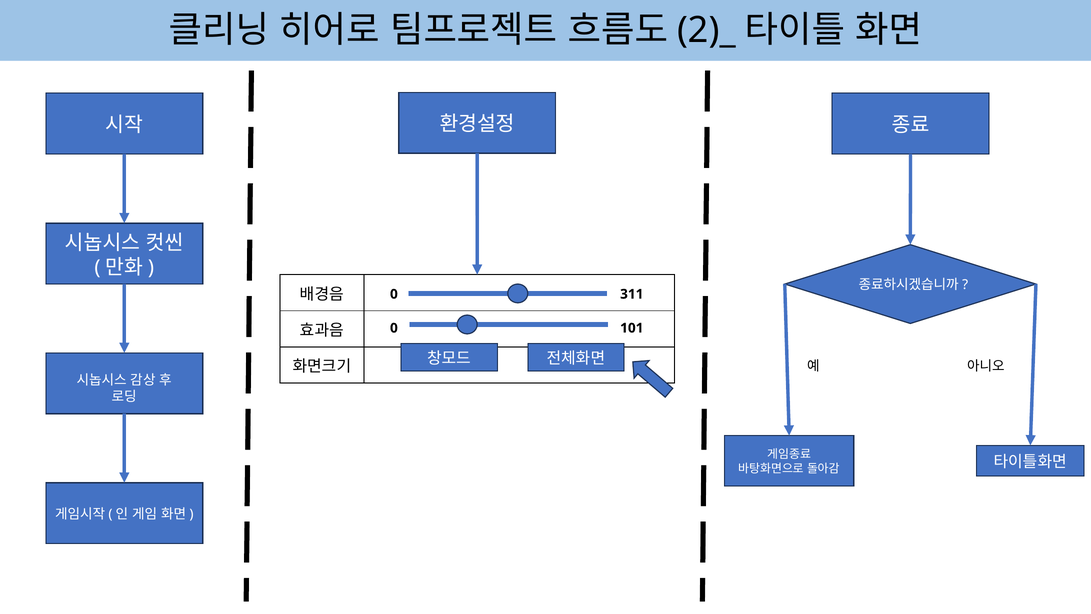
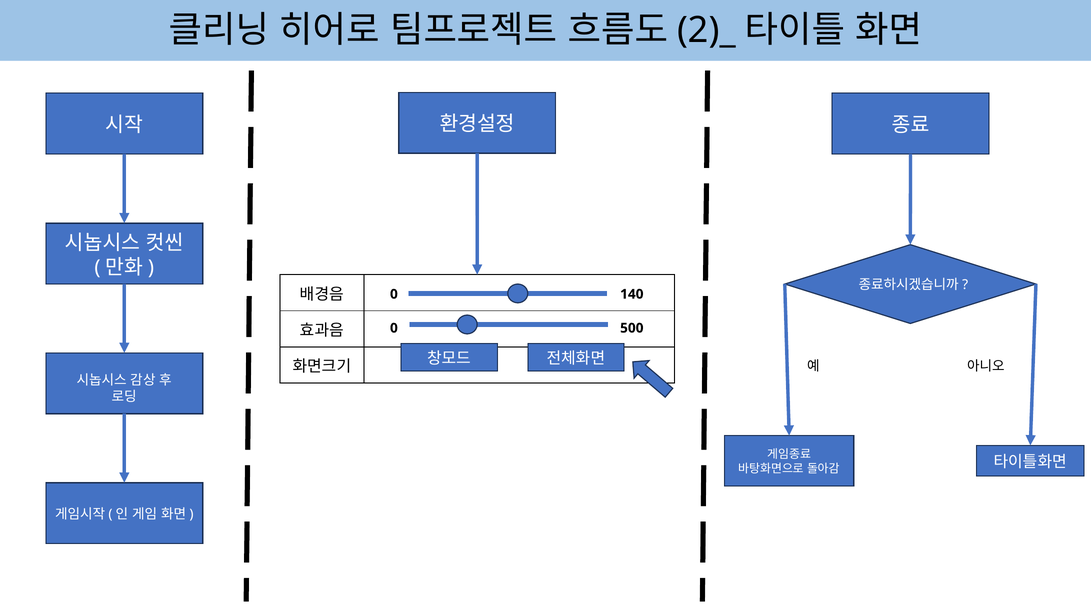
311: 311 -> 140
101: 101 -> 500
